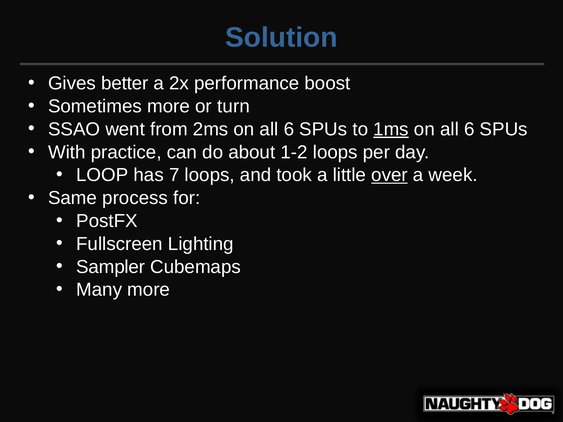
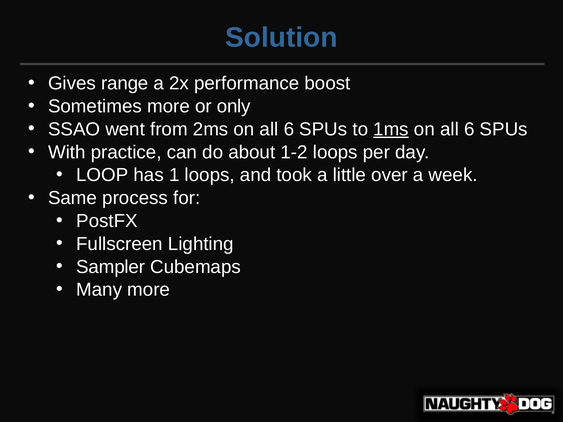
better: better -> range
turn: turn -> only
7: 7 -> 1
over underline: present -> none
